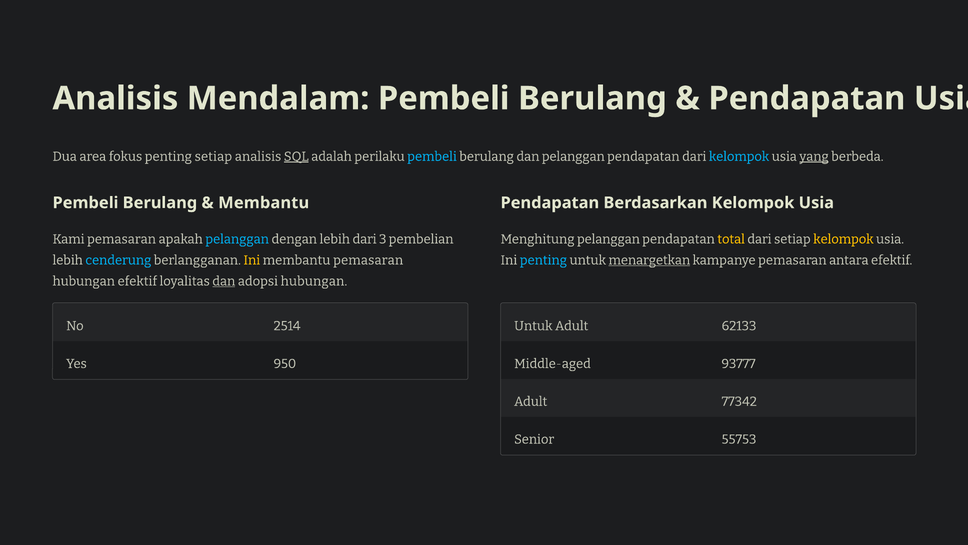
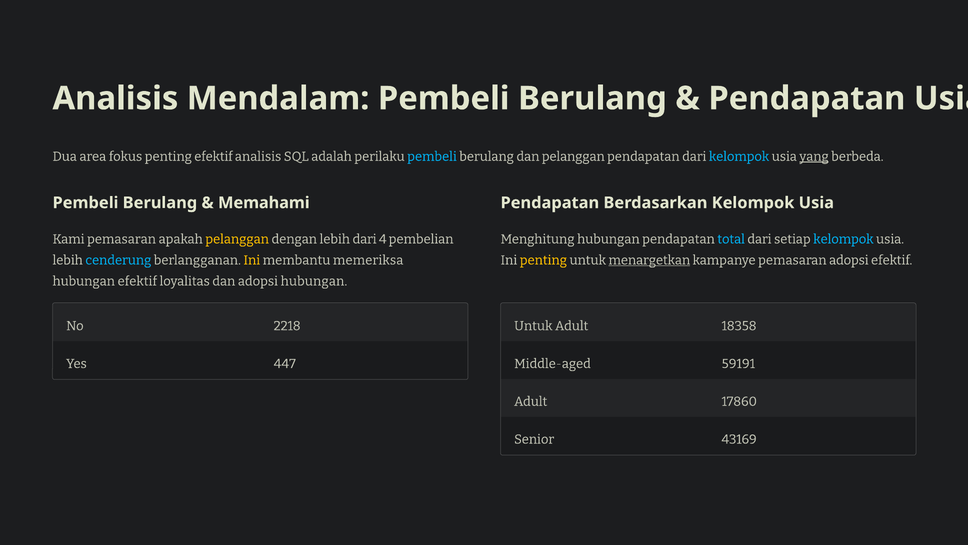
penting setiap: setiap -> efektif
SQL underline: present -> none
Membantu at (264, 203): Membantu -> Memahami
pelanggan at (237, 239) colour: light blue -> yellow
3: 3 -> 4
Menghitung pelanggan: pelanggan -> hubungan
total colour: yellow -> light blue
kelompok at (843, 239) colour: yellow -> light blue
membantu pemasaran: pemasaran -> memeriksa
penting at (543, 260) colour: light blue -> yellow
pemasaran antara: antara -> adopsi
dan at (224, 281) underline: present -> none
2514: 2514 -> 2218
62133: 62133 -> 18358
950: 950 -> 447
93777: 93777 -> 59191
77342: 77342 -> 17860
55753: 55753 -> 43169
